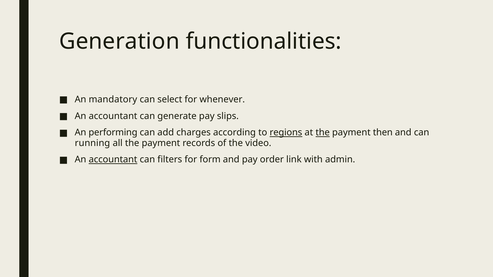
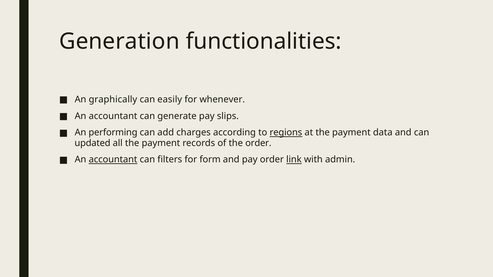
mandatory: mandatory -> graphically
select: select -> easily
the at (323, 133) underline: present -> none
then: then -> data
running: running -> updated
the video: video -> order
link underline: none -> present
